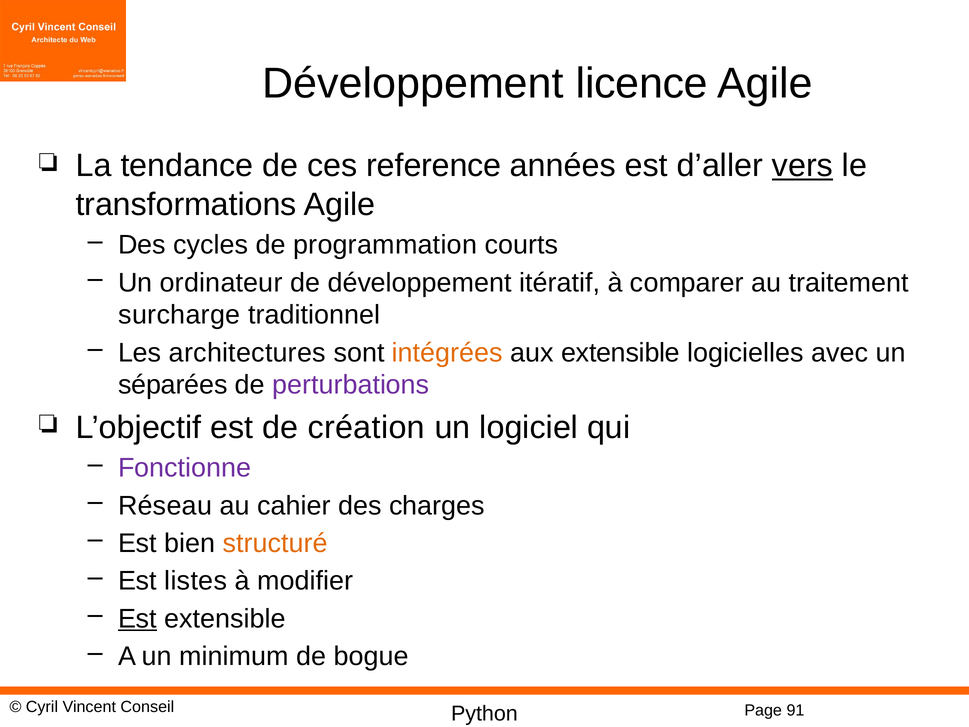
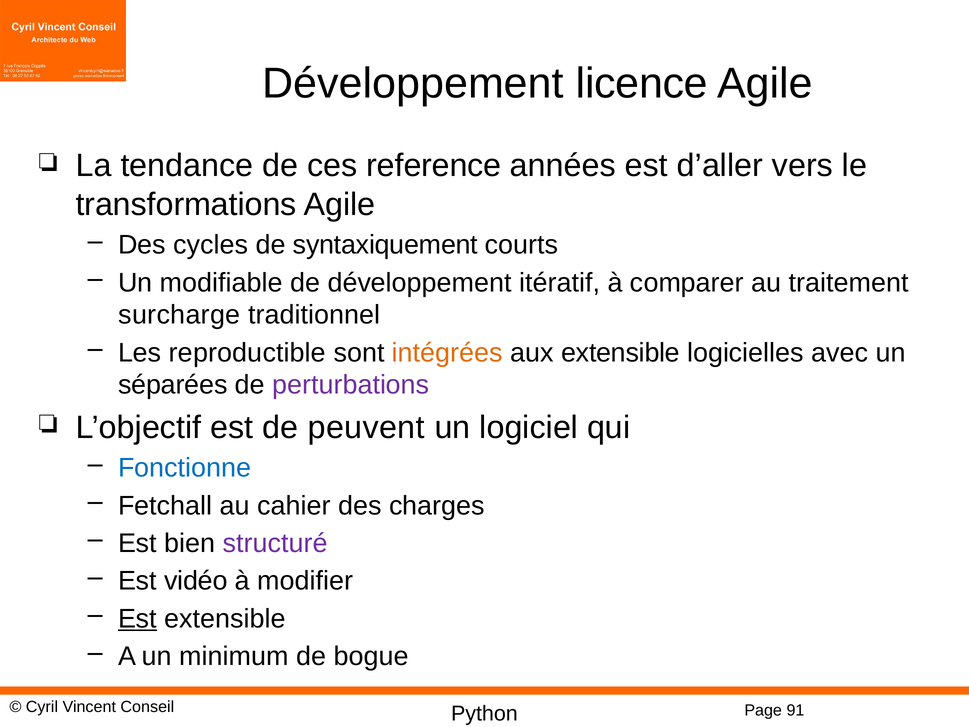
vers underline: present -> none
programmation: programmation -> syntaxiquement
ordinateur: ordinateur -> modifiable
architectures: architectures -> reproductible
création: création -> peuvent
Fonctionne colour: purple -> blue
Réseau: Réseau -> Fetchall
structuré colour: orange -> purple
listes: listes -> vidéo
